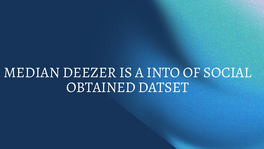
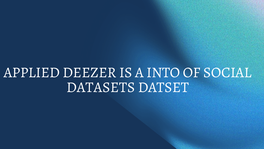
MEDIAN: MEDIAN -> APPLIED
OBTAINED: OBTAINED -> DATASETS
